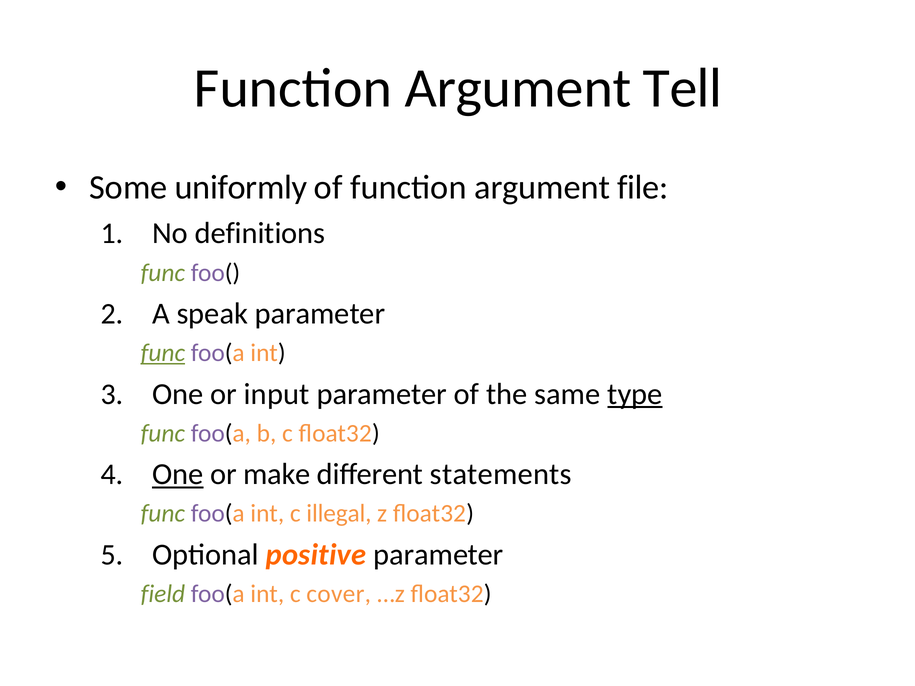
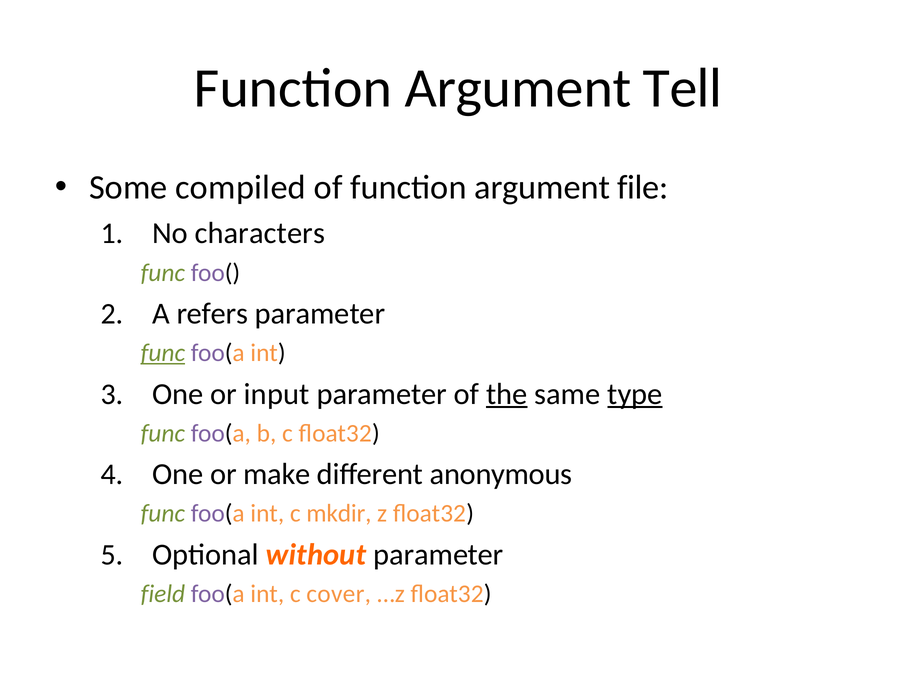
uniformly: uniformly -> compiled
definitions: definitions -> characters
speak: speak -> refers
the underline: none -> present
One at (178, 474) underline: present -> none
statements: statements -> anonymous
illegal: illegal -> mkdir
positive: positive -> without
